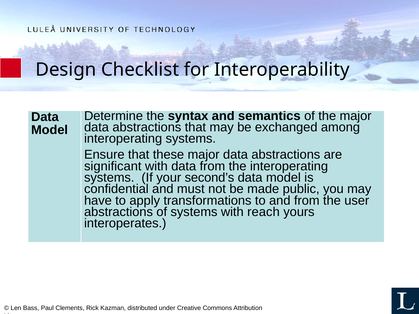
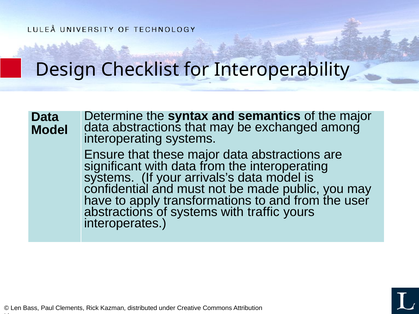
second’s: second’s -> arrivals’s
reach: reach -> traffic
